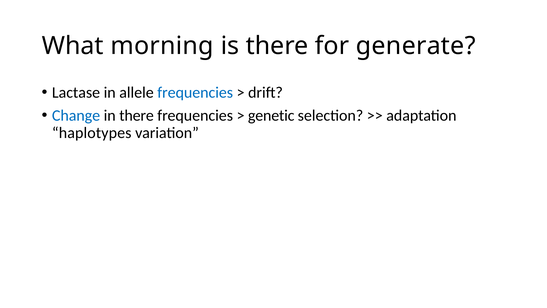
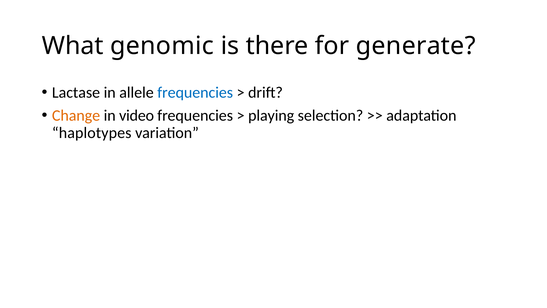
morning: morning -> genomic
Change colour: blue -> orange
in there: there -> video
genetic: genetic -> playing
